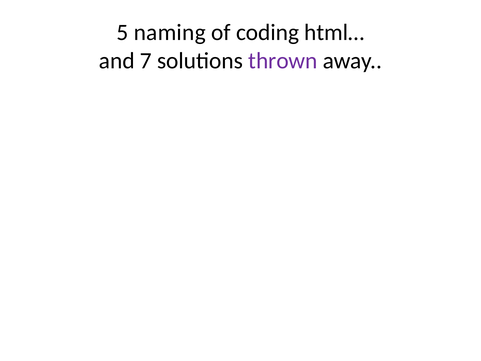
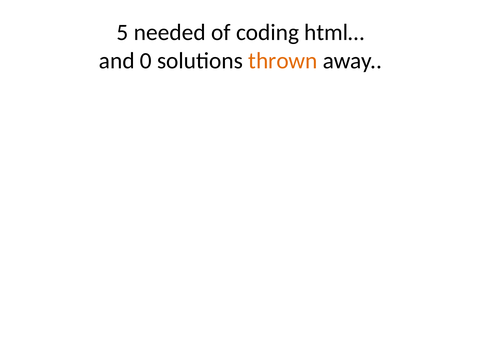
naming: naming -> needed
7: 7 -> 0
thrown colour: purple -> orange
